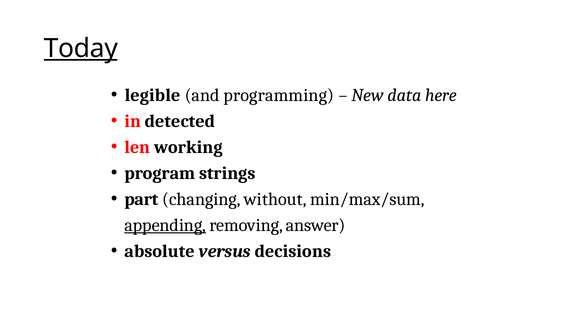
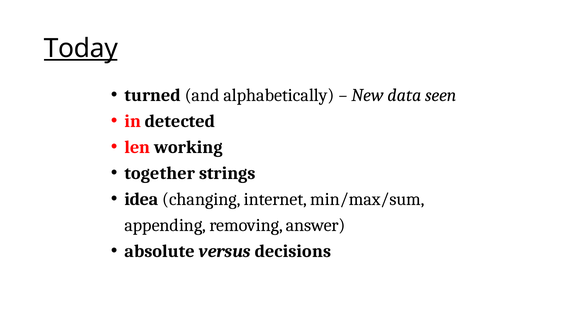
legible: legible -> turned
programming: programming -> alphabetically
here: here -> seen
program: program -> together
part: part -> idea
without: without -> internet
appending underline: present -> none
